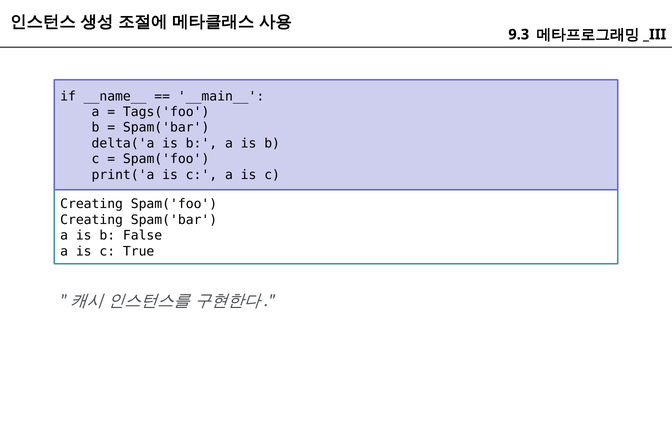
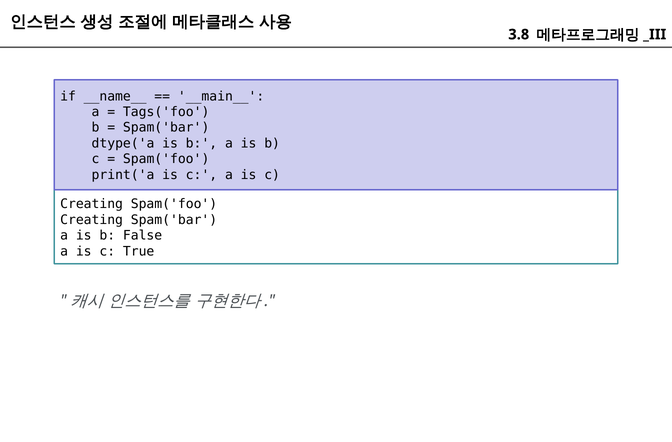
9.3: 9.3 -> 3.8
delta('a: delta('a -> dtype('a
